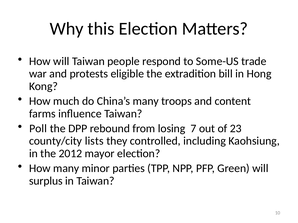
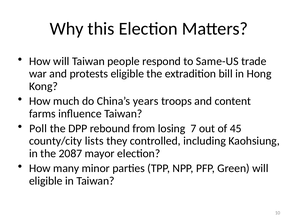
Some-US: Some-US -> Same-US
China’s many: many -> years
23: 23 -> 45
2012: 2012 -> 2087
surplus at (46, 181): surplus -> eligible
